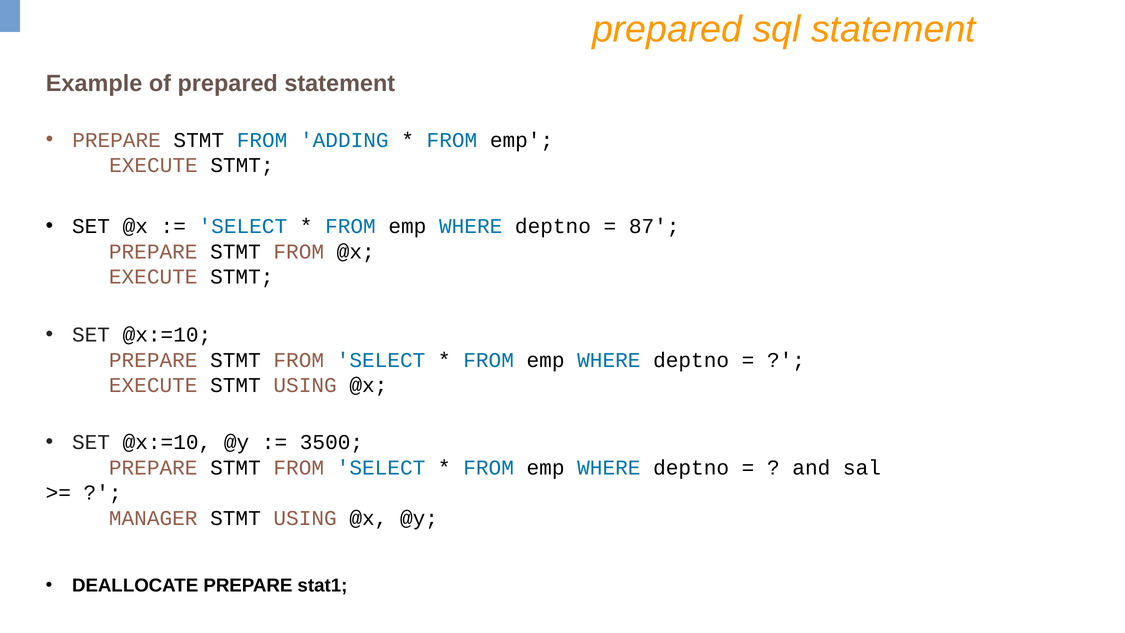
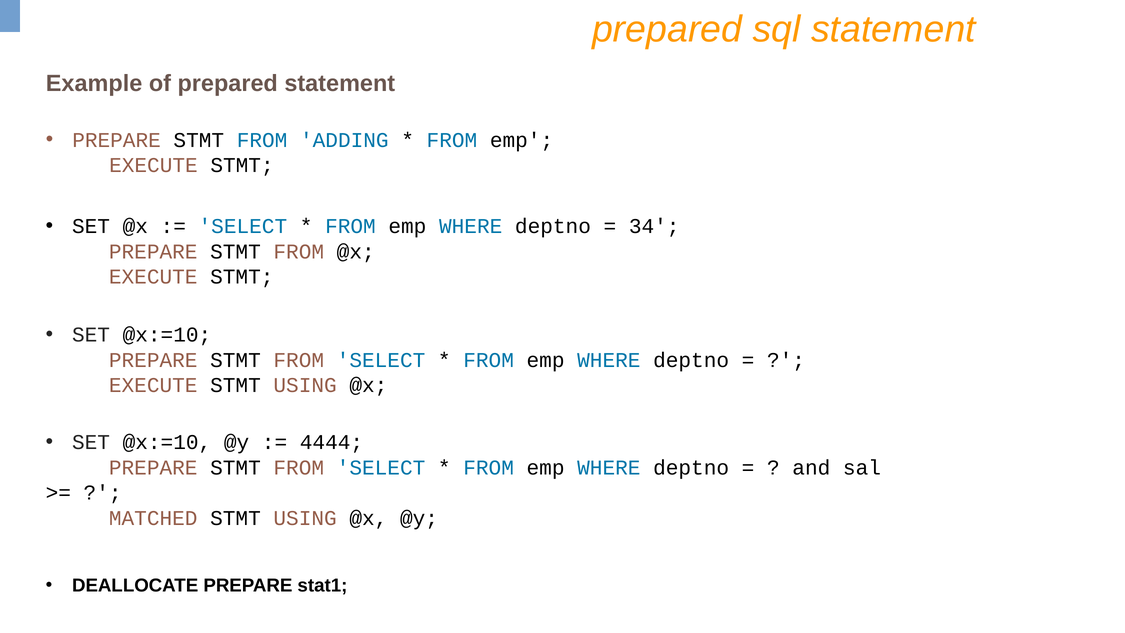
87: 87 -> 34
3500: 3500 -> 4444
MANAGER: MANAGER -> MATCHED
